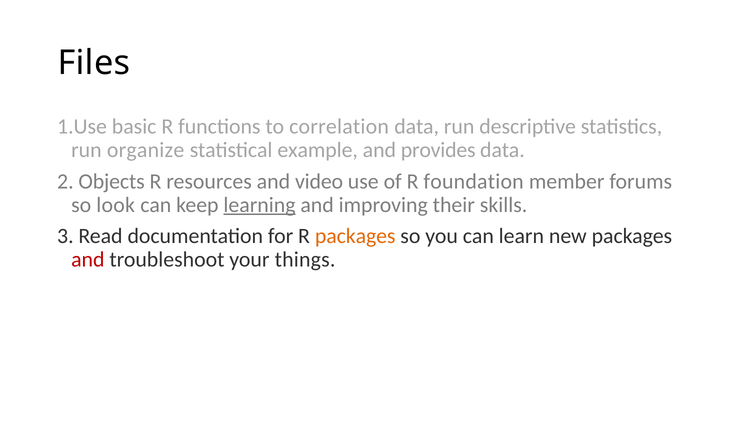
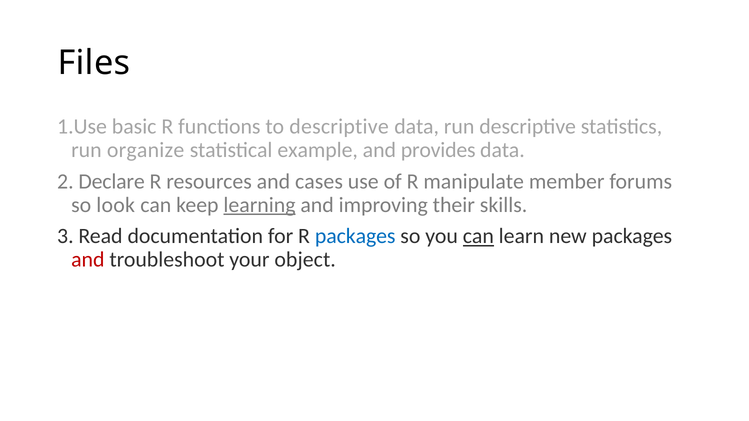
to correlation: correlation -> descriptive
Objects: Objects -> Declare
video: video -> cases
foundation: foundation -> manipulate
packages at (355, 236) colour: orange -> blue
can at (478, 236) underline: none -> present
things: things -> object
